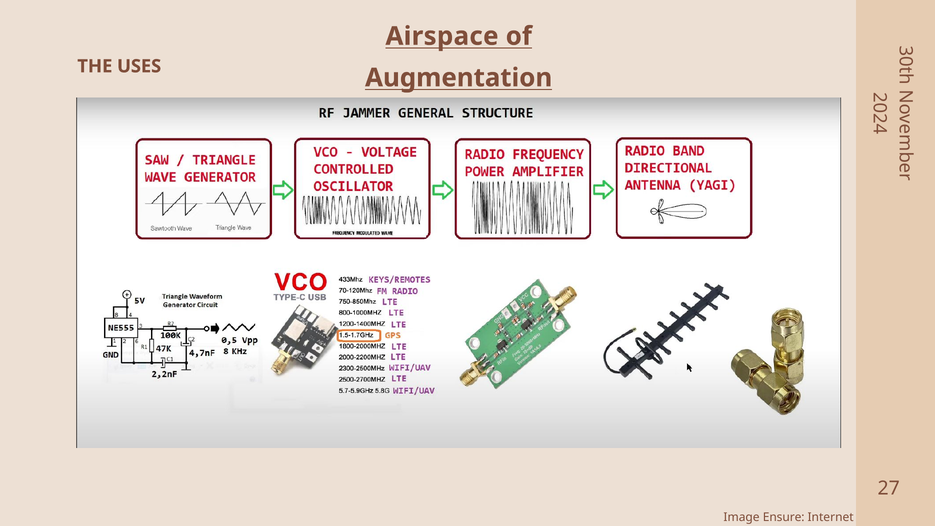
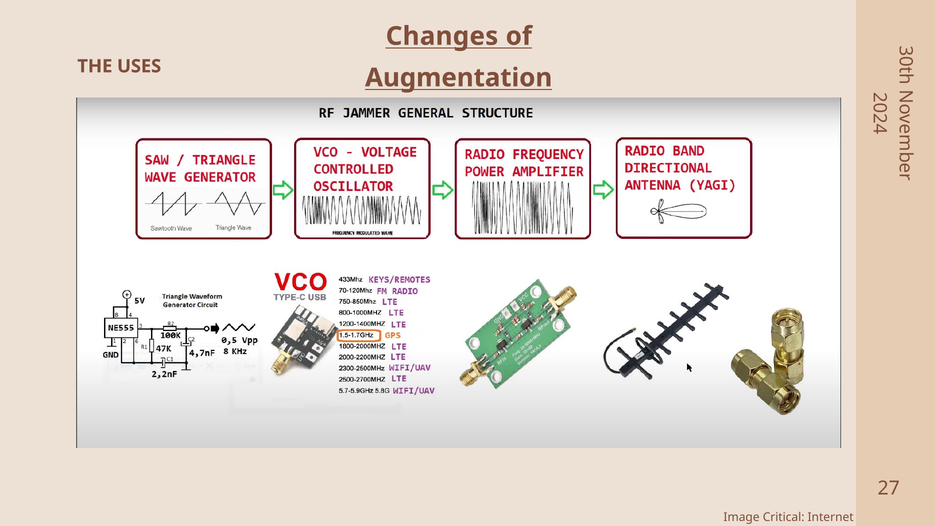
Airspace: Airspace -> Changes
Ensure: Ensure -> Critical
